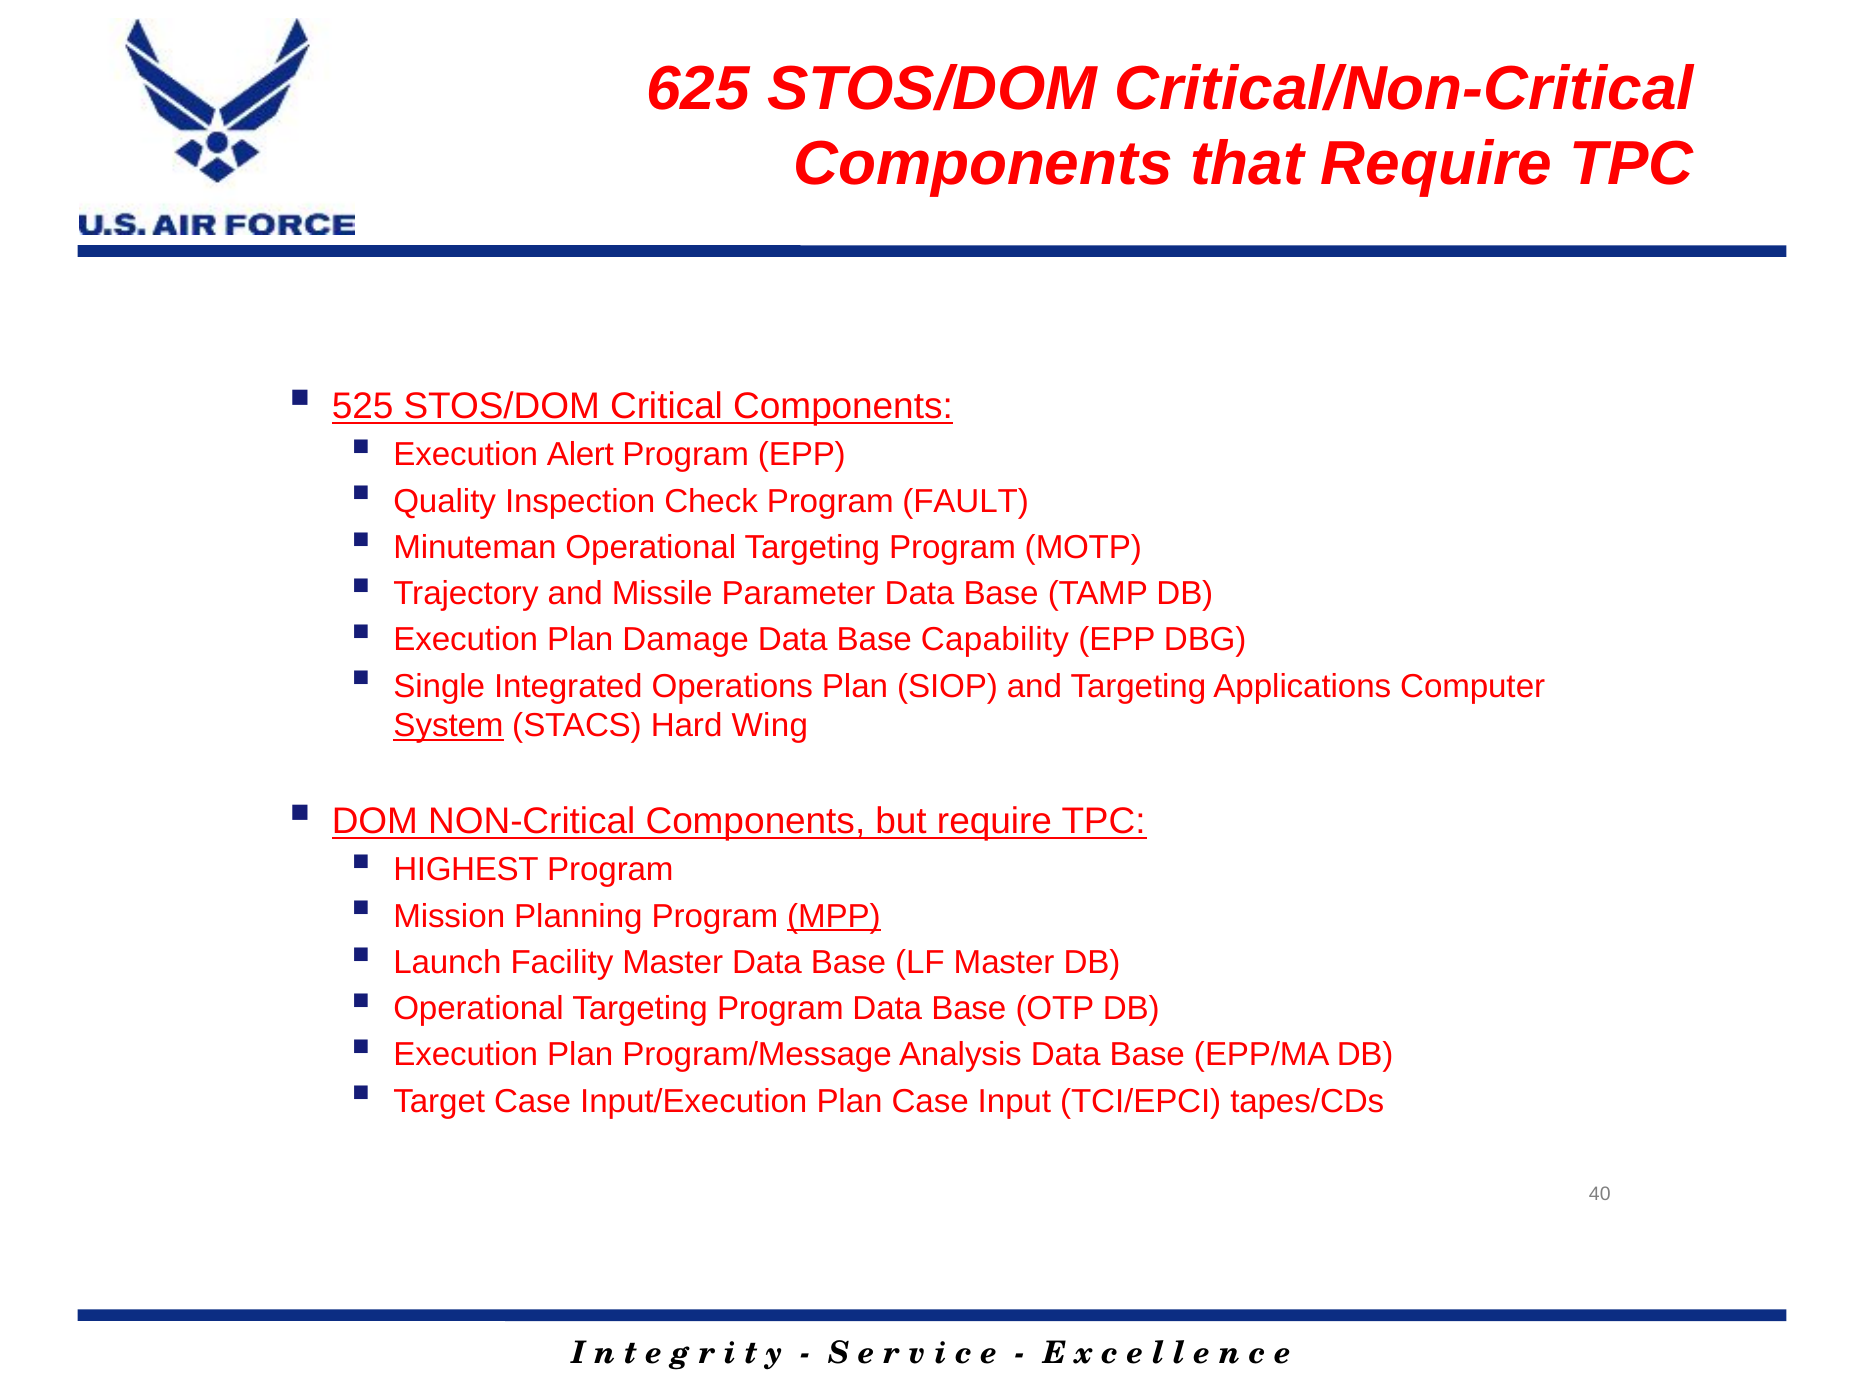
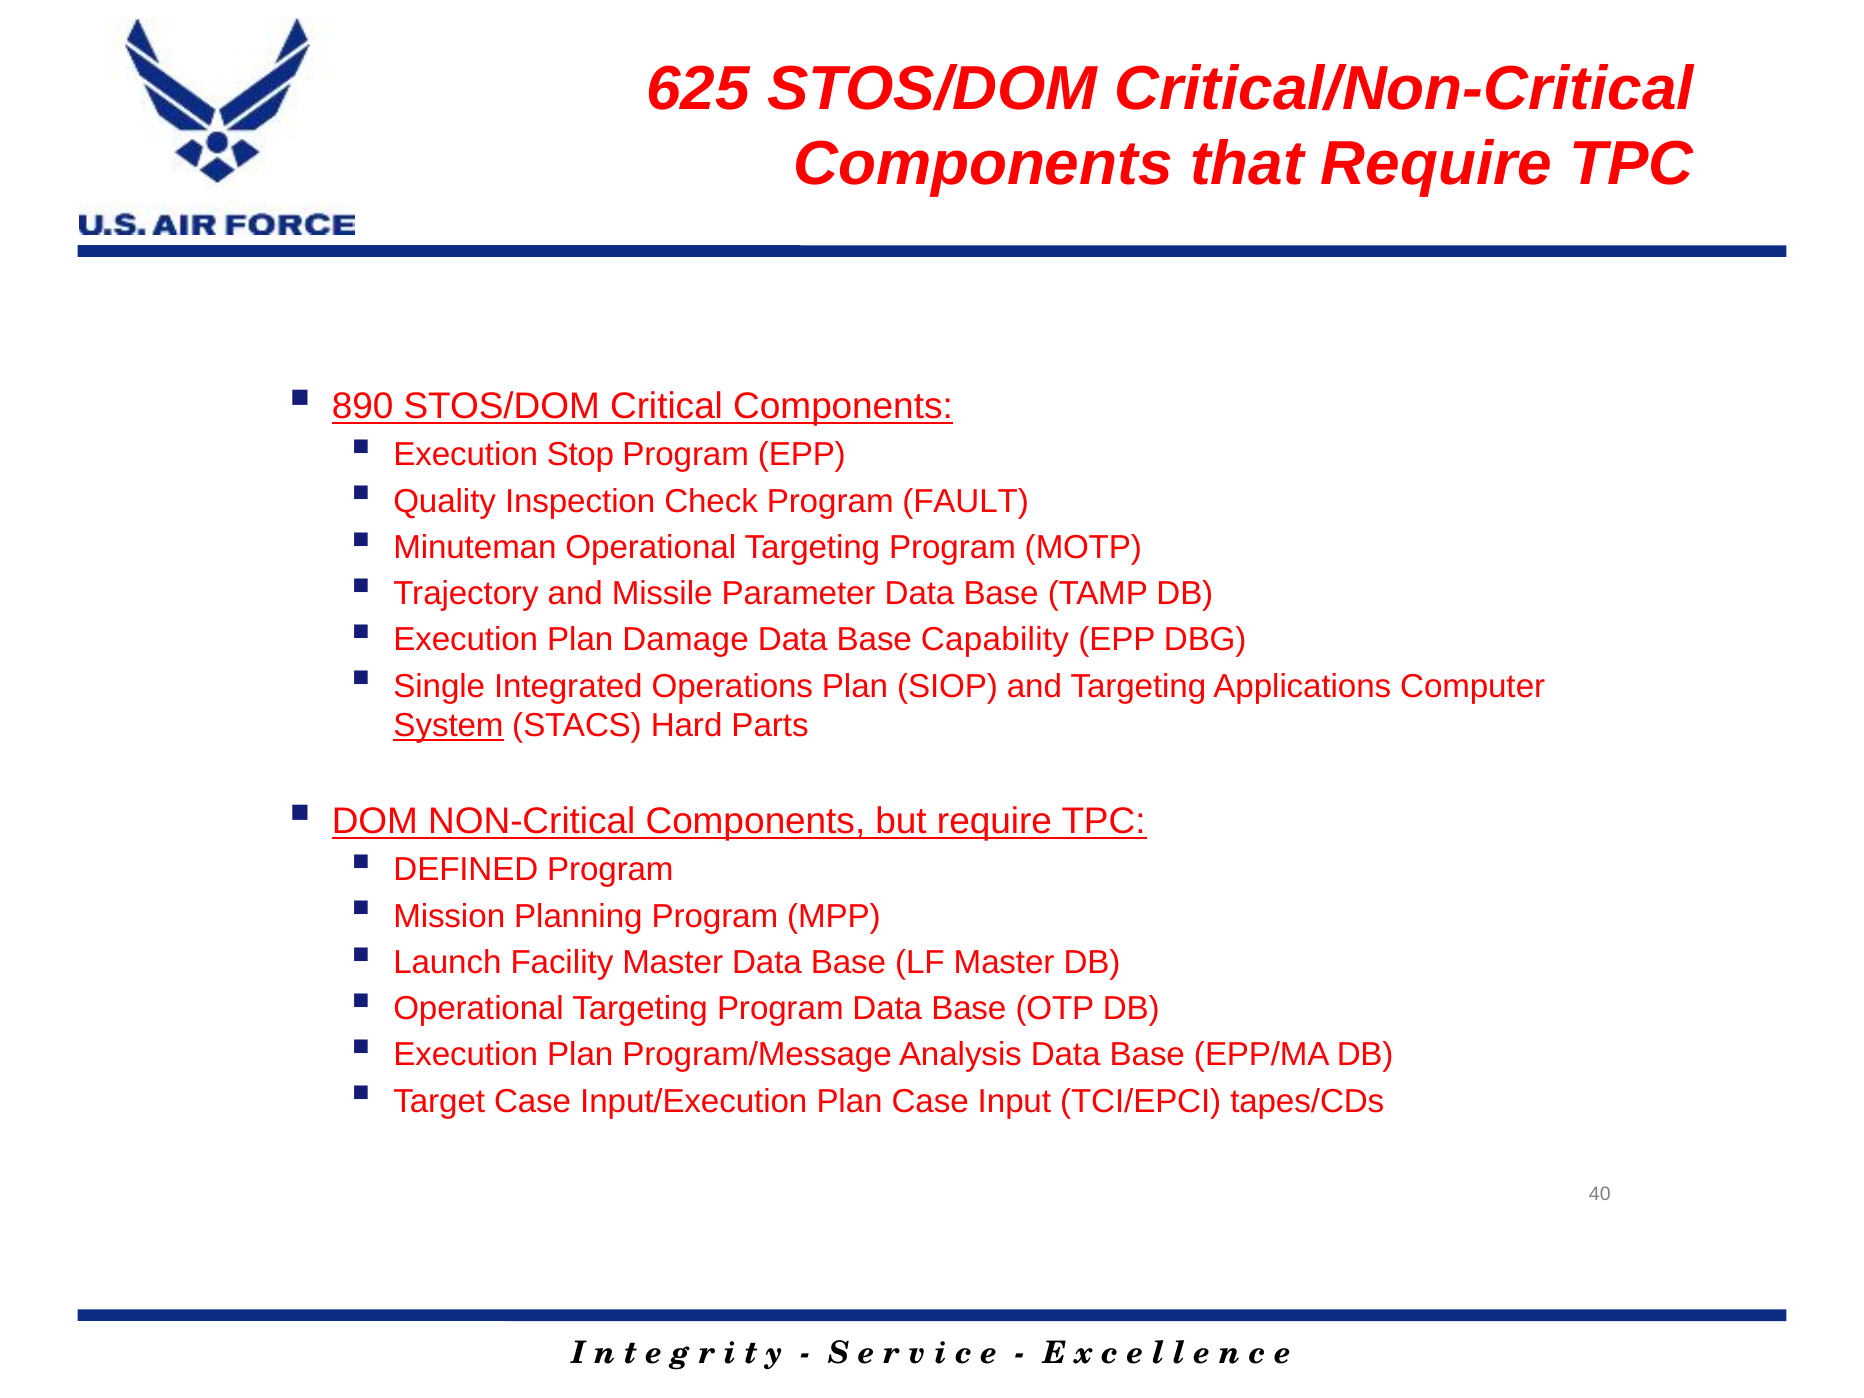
525: 525 -> 890
Alert: Alert -> Stop
Wing: Wing -> Parts
HIGHEST: HIGHEST -> DEFINED
MPP underline: present -> none
